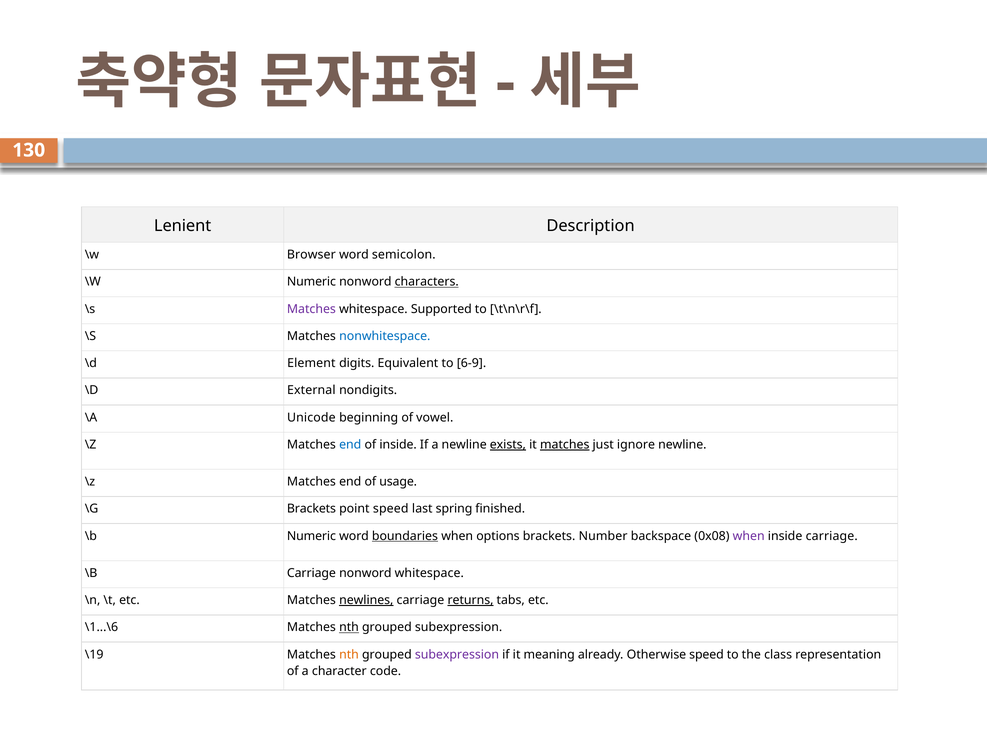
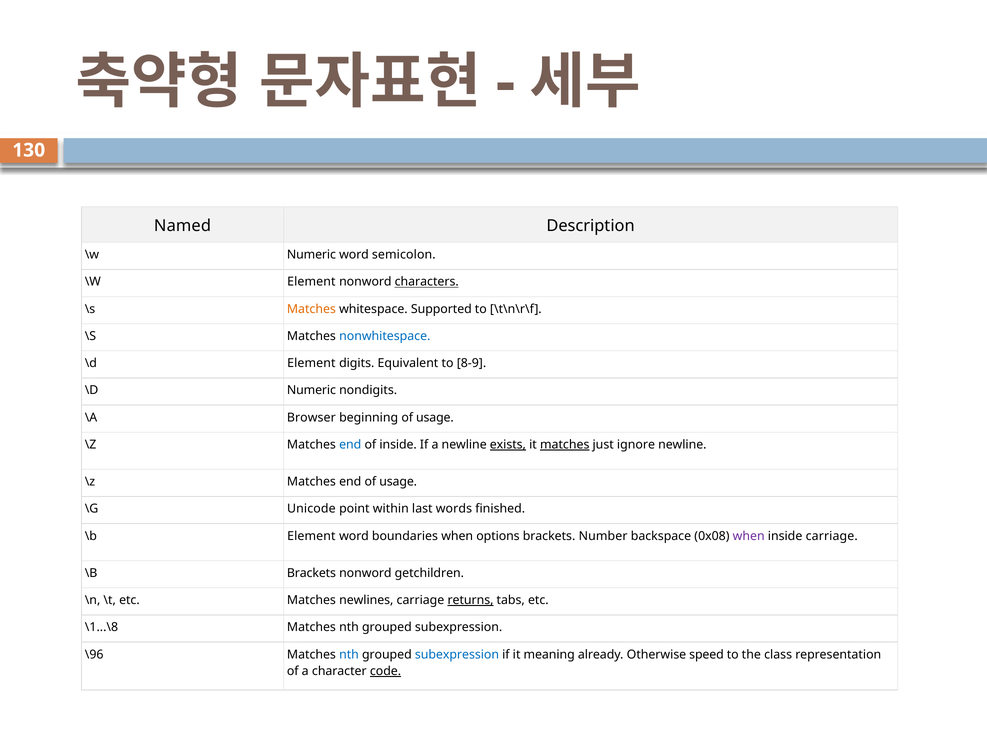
Lenient: Lenient -> Named
\w Browser: Browser -> Numeric
\W Numeric: Numeric -> Element
Matches at (311, 309) colour: purple -> orange
6-9: 6-9 -> 8-9
\D External: External -> Numeric
Unicode: Unicode -> Browser
beginning of vowel: vowel -> usage
\G Brackets: Brackets -> Unicode
point speed: speed -> within
spring: spring -> words
\b Numeric: Numeric -> Element
boundaries underline: present -> none
\B Carriage: Carriage -> Brackets
nonword whitespace: whitespace -> getchildren
newlines underline: present -> none
\1...\6: \1...\6 -> \1...\8
nth at (349, 628) underline: present -> none
\19: \19 -> \96
nth at (349, 655) colour: orange -> blue
subexpression at (457, 655) colour: purple -> blue
code underline: none -> present
